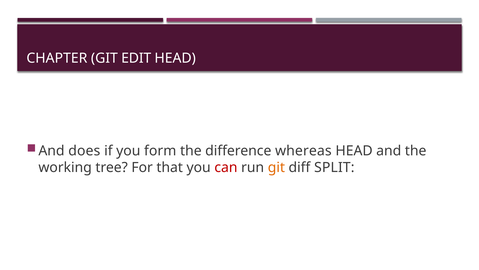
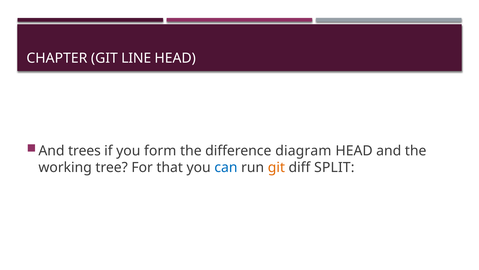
EDIT: EDIT -> LINE
does: does -> trees
whereas: whereas -> diagram
can colour: red -> blue
